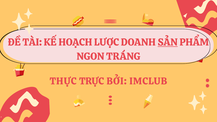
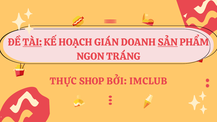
TÀI underline: none -> present
LƯỢC: LƯỢC -> GIÁN
TRỰC: TRỰC -> SHOP
